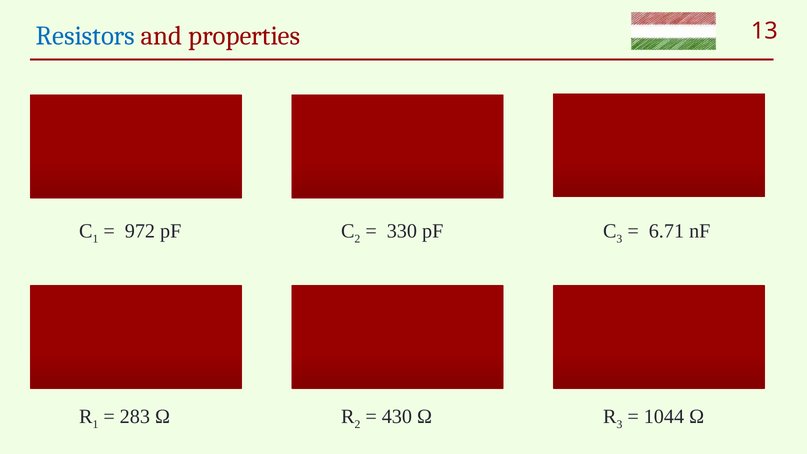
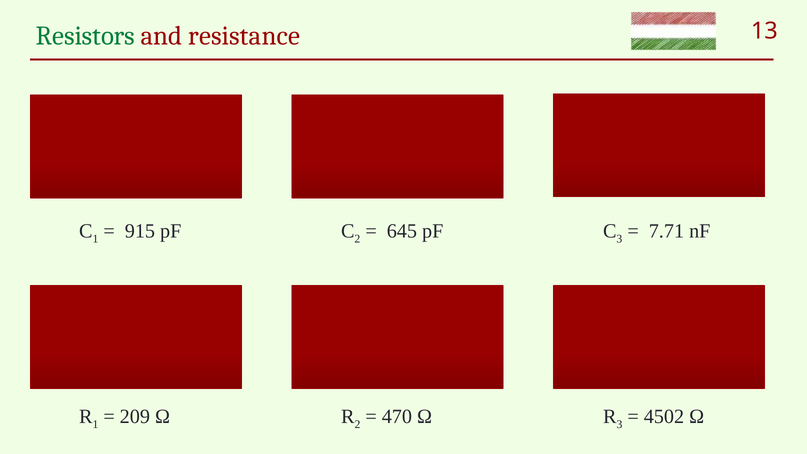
Resistors colour: blue -> green
properties: properties -> resistance
972: 972 -> 915
330: 330 -> 645
6.71: 6.71 -> 7.71
283: 283 -> 209
430: 430 -> 470
1044: 1044 -> 4502
